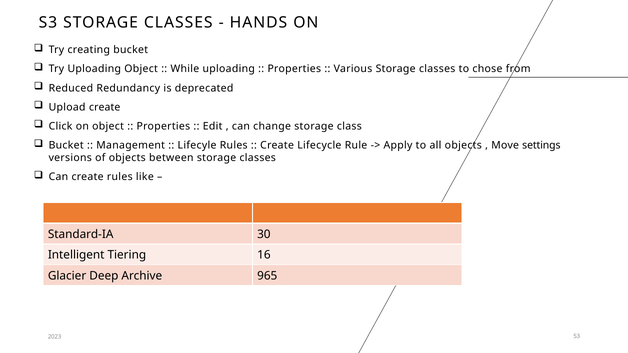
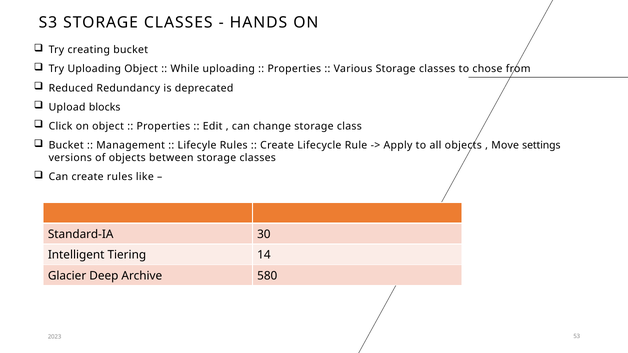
Upload create: create -> blocks
16: 16 -> 14
965: 965 -> 580
